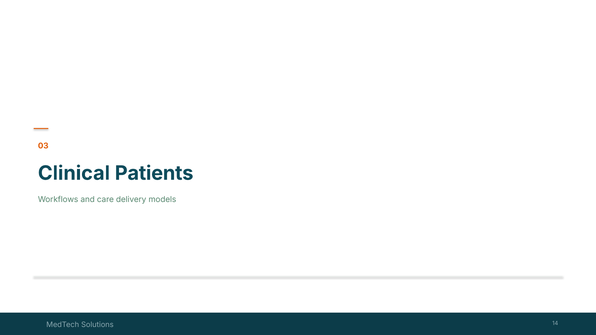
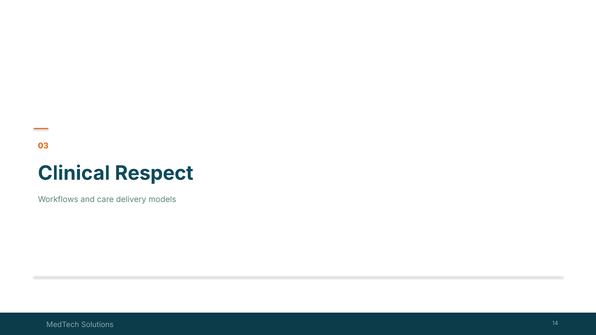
Patients: Patients -> Respect
